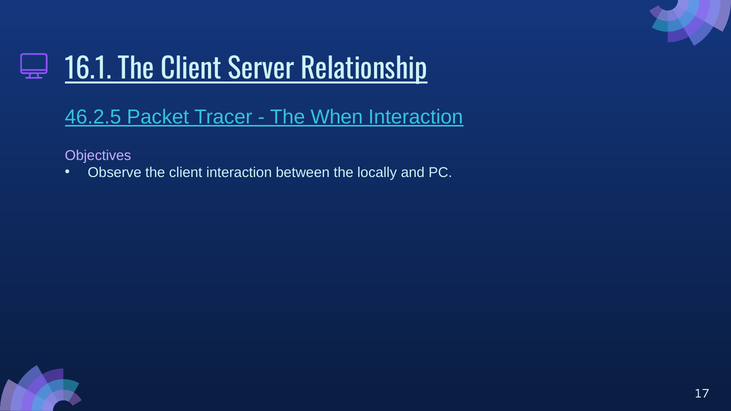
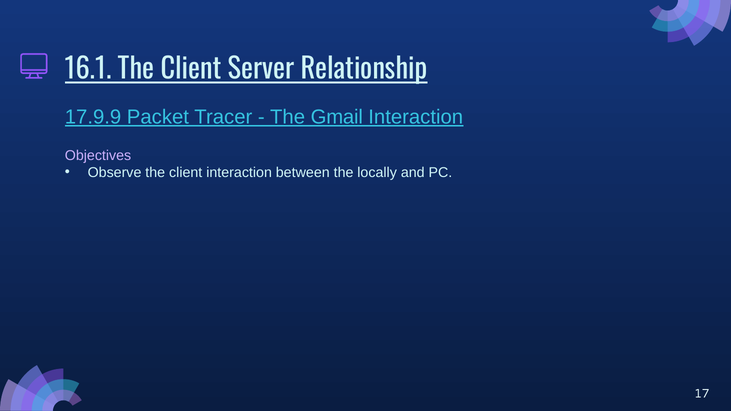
46.2.5: 46.2.5 -> 17.9.9
When: When -> Gmail
